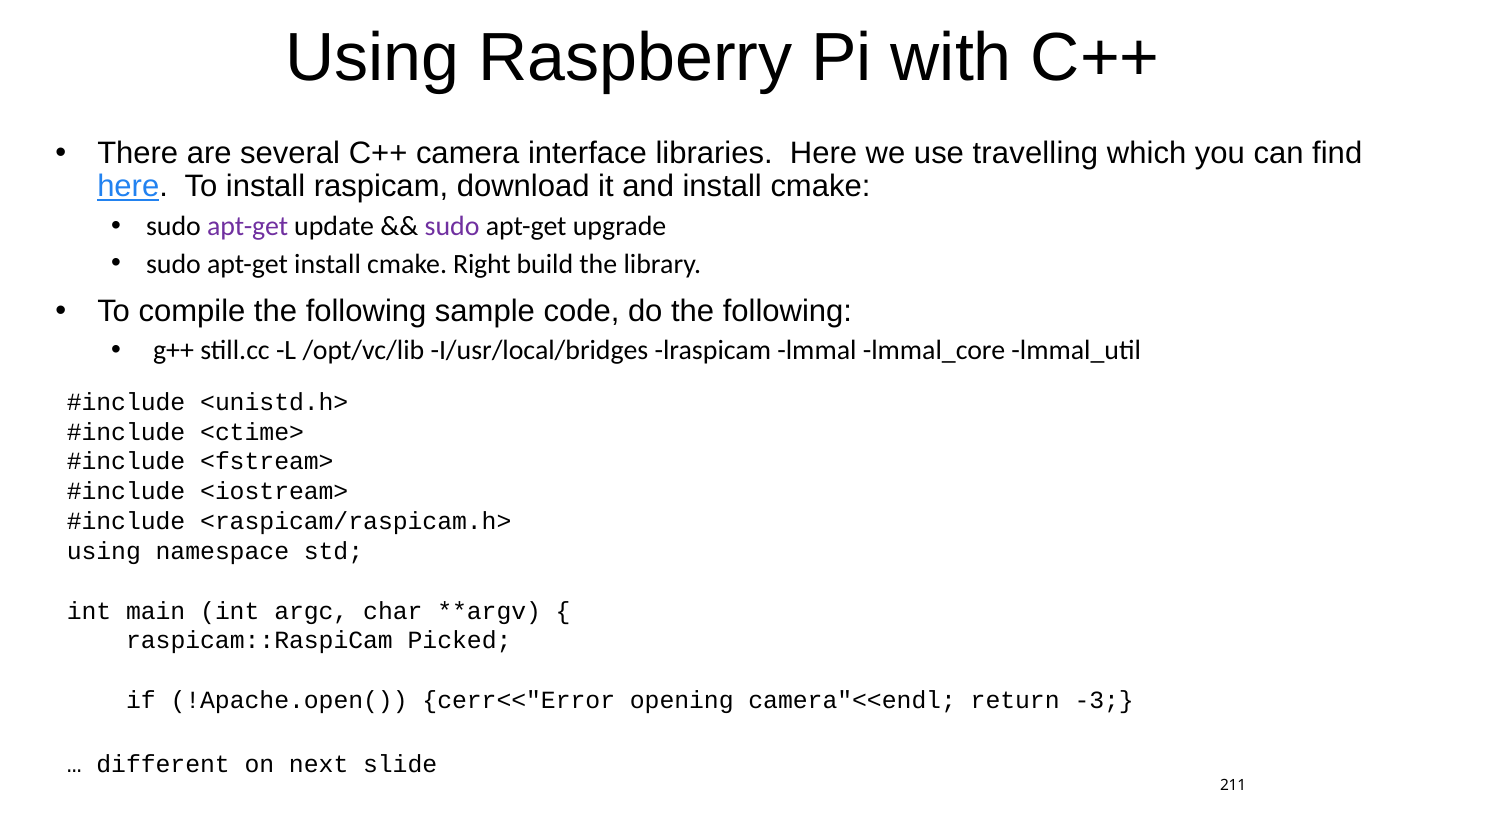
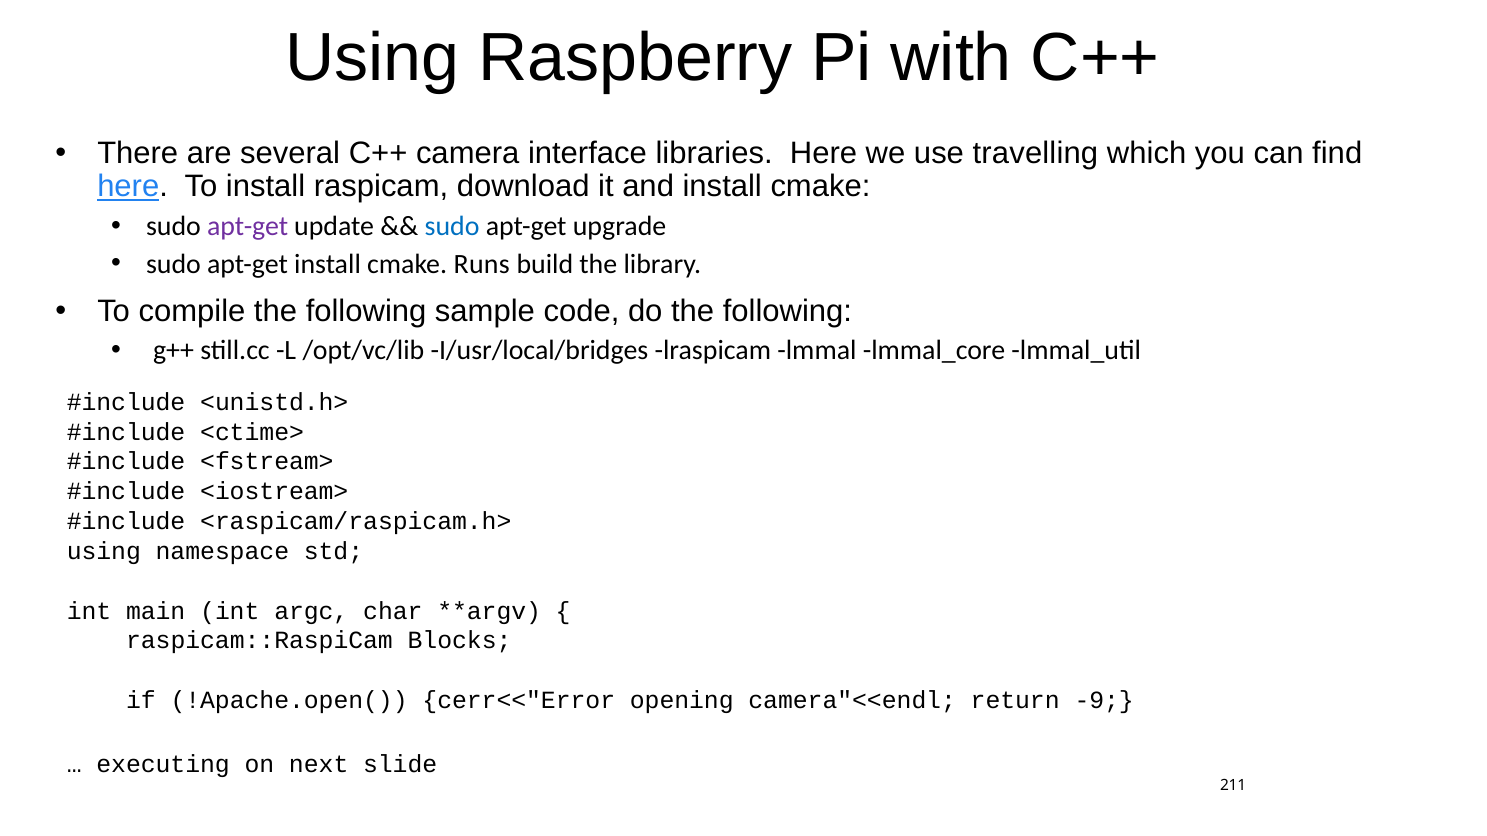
sudo at (452, 226) colour: purple -> blue
Right: Right -> Runs
Picked: Picked -> Blocks
-3: -3 -> -9
different: different -> executing
